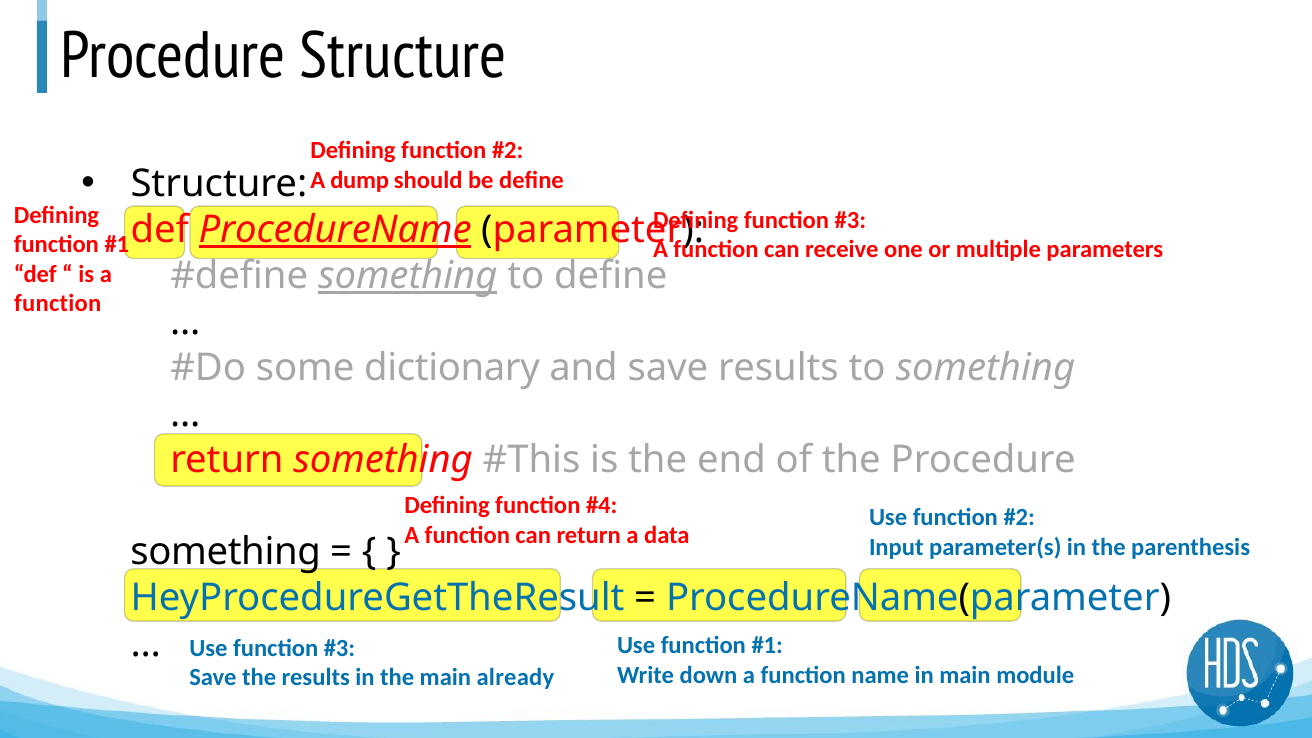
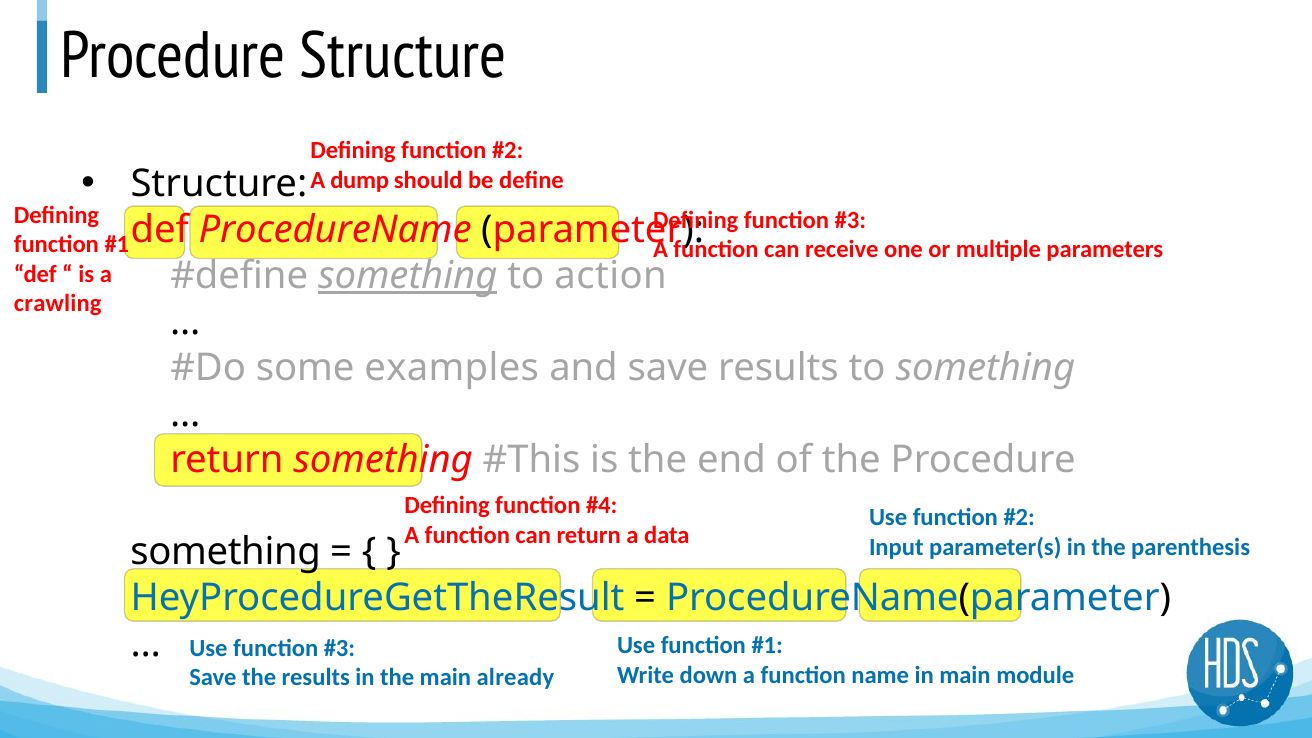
ProcedureName underline: present -> none
to define: define -> action
function at (58, 304): function -> crawling
dictionary: dictionary -> examples
